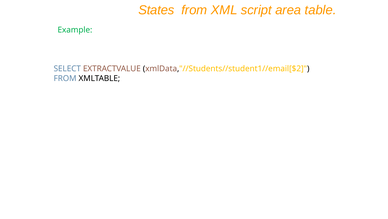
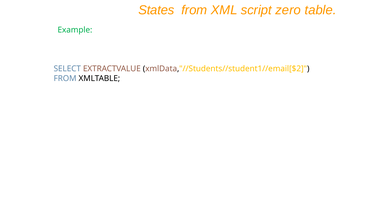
area: area -> zero
